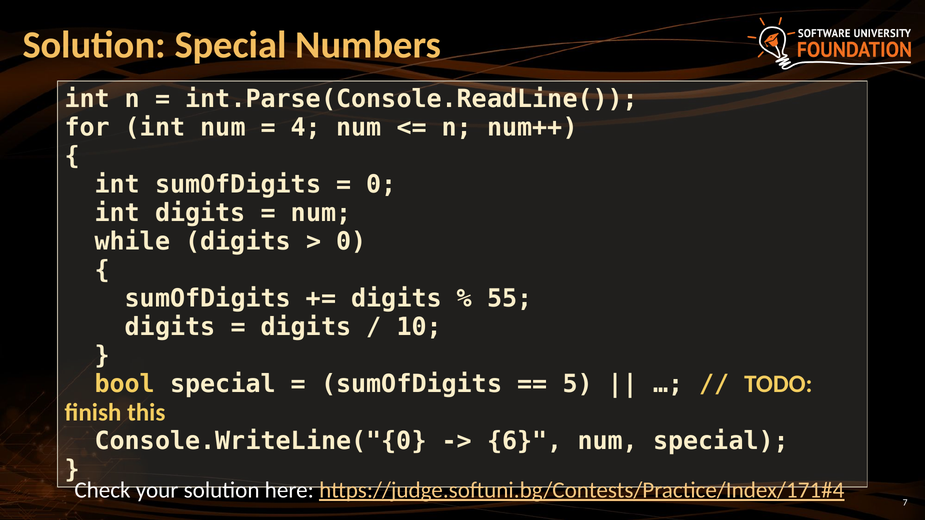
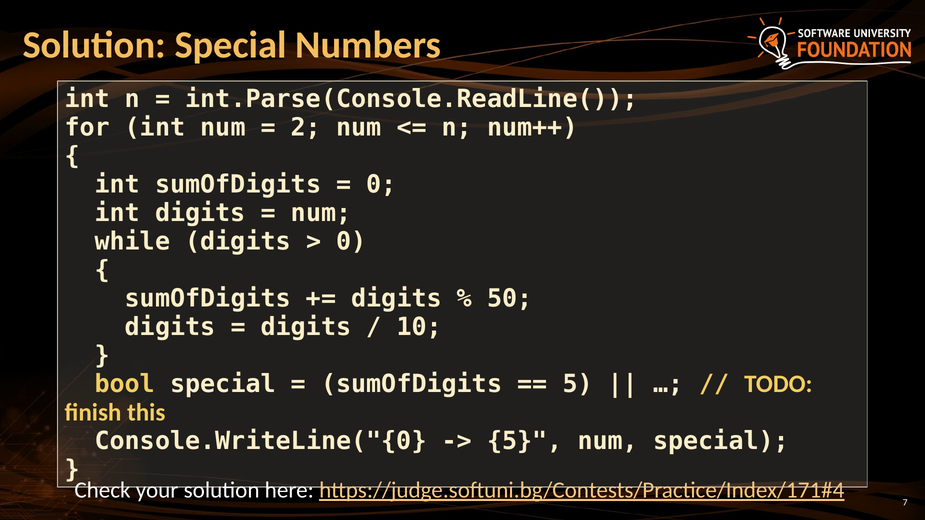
4: 4 -> 2
55: 55 -> 50
6 at (525, 442): 6 -> 5
